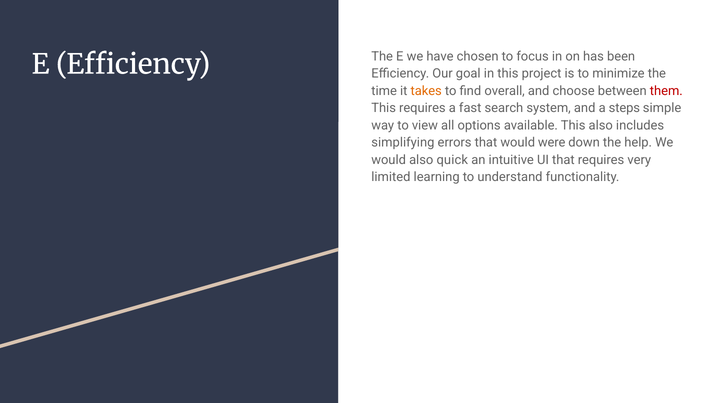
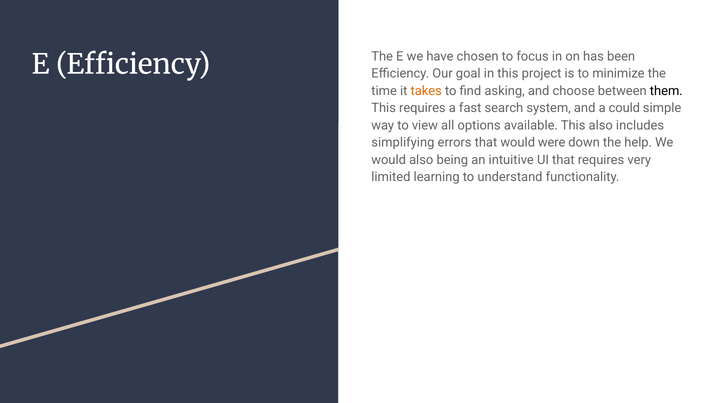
overall: overall -> asking
them colour: red -> black
steps: steps -> could
quick: quick -> being
